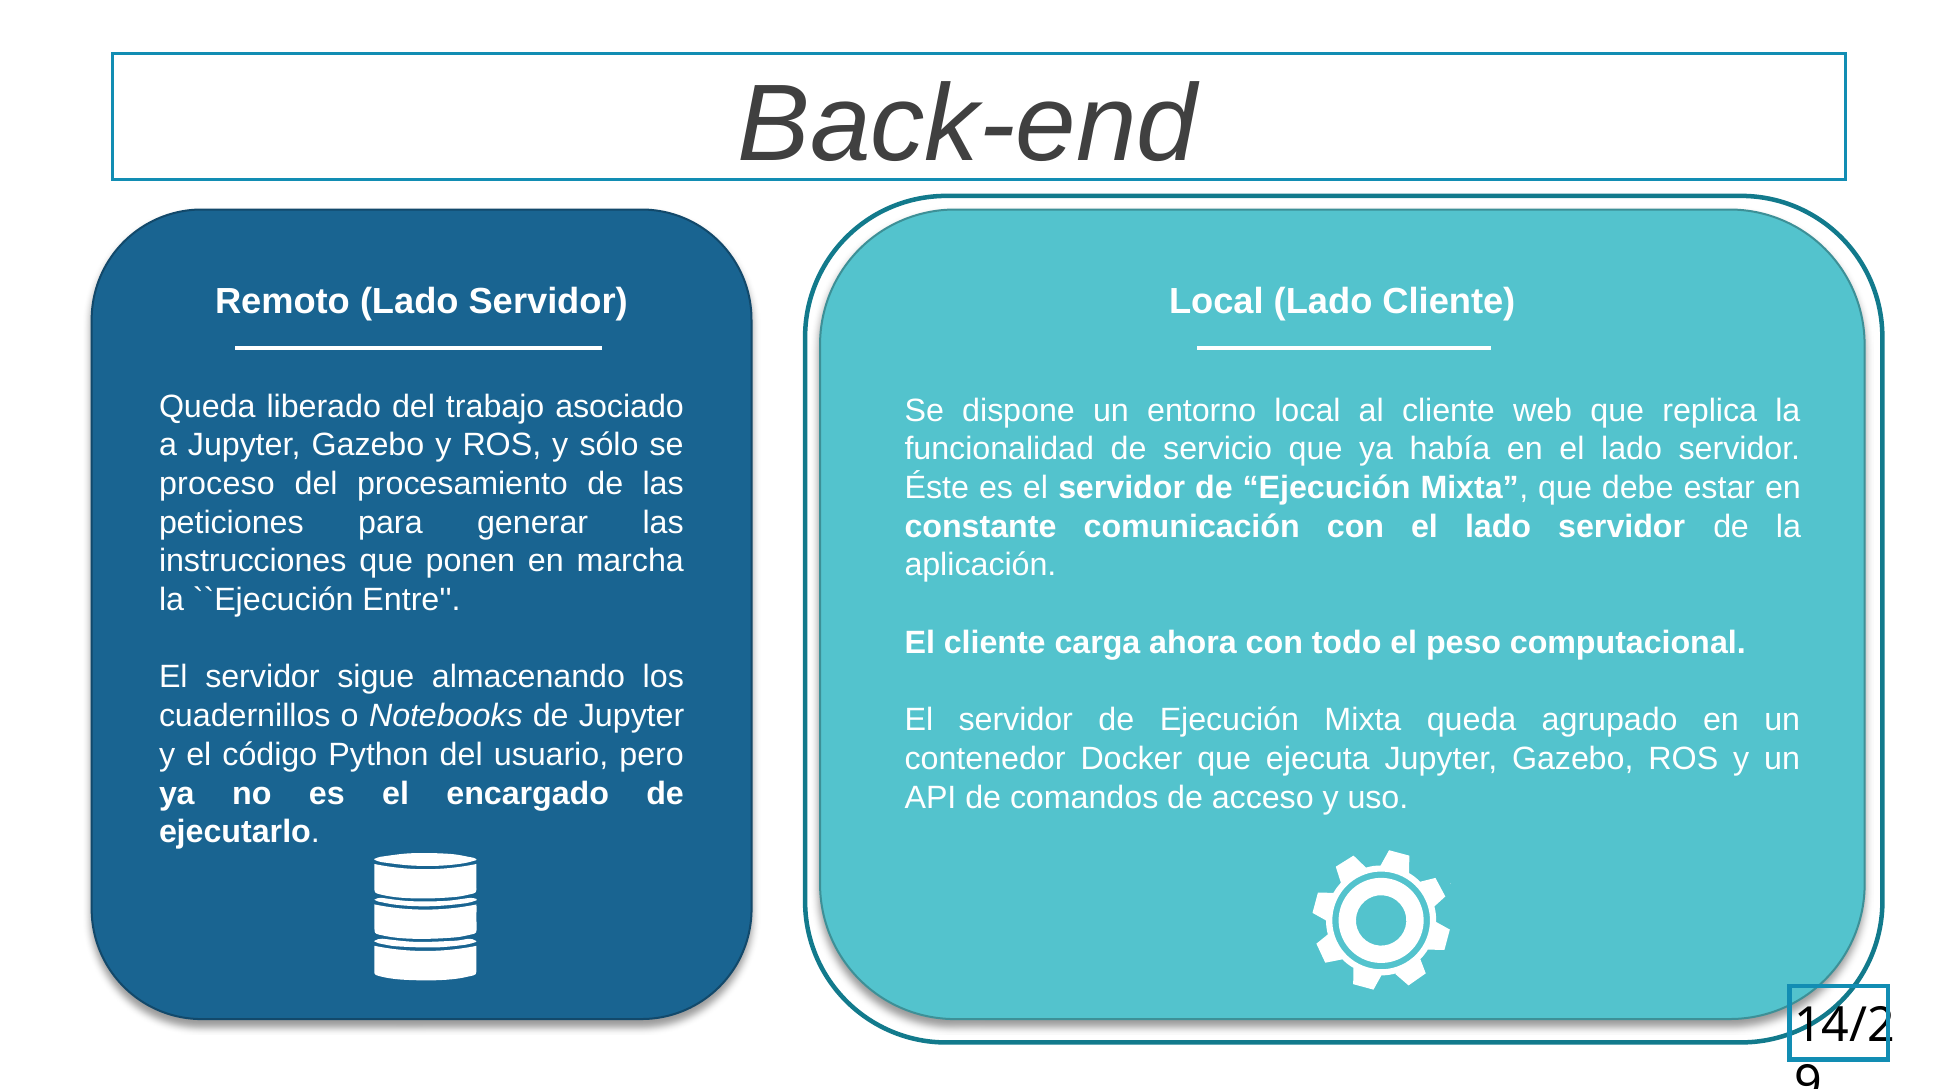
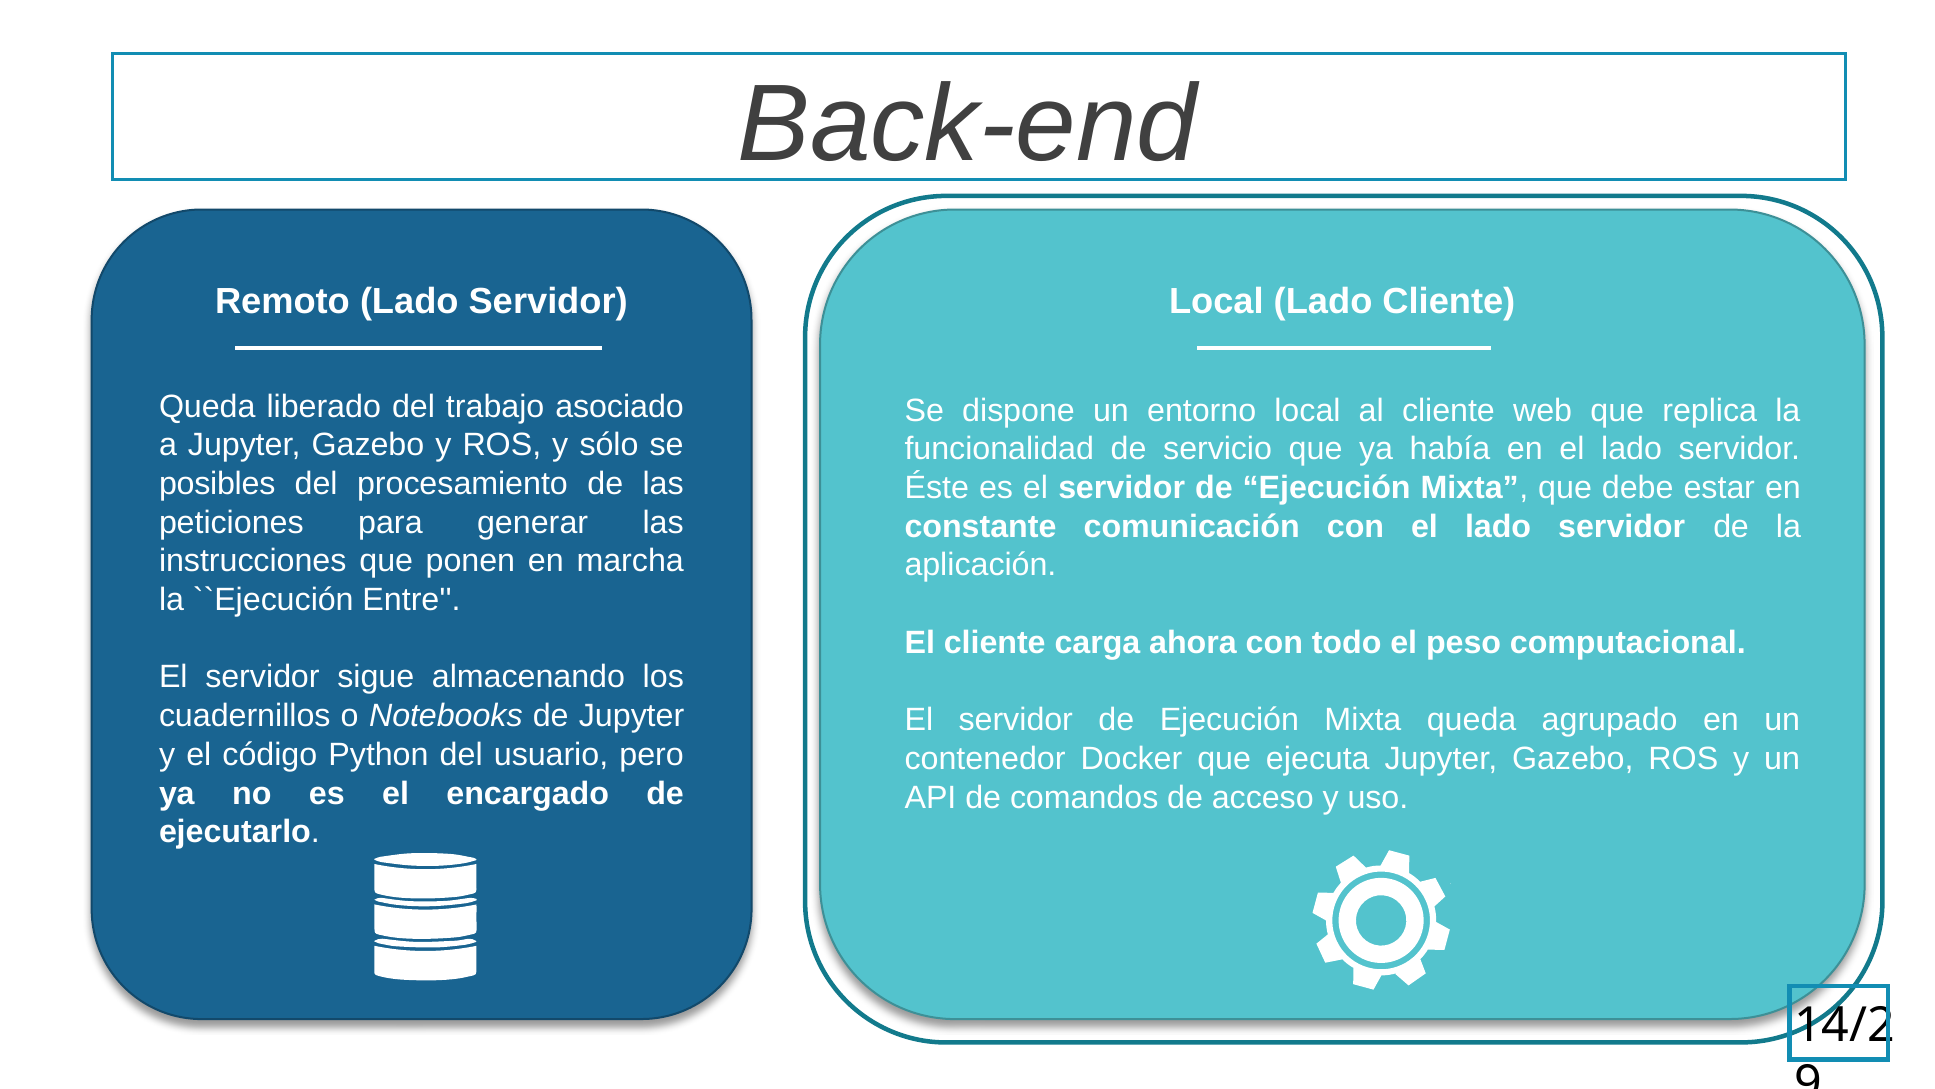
proceso: proceso -> posibles
